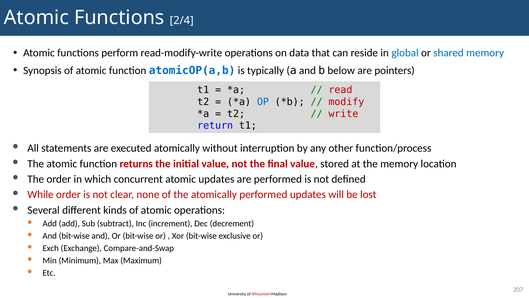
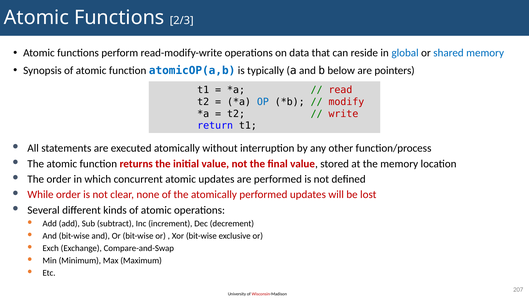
2/4: 2/4 -> 2/3
